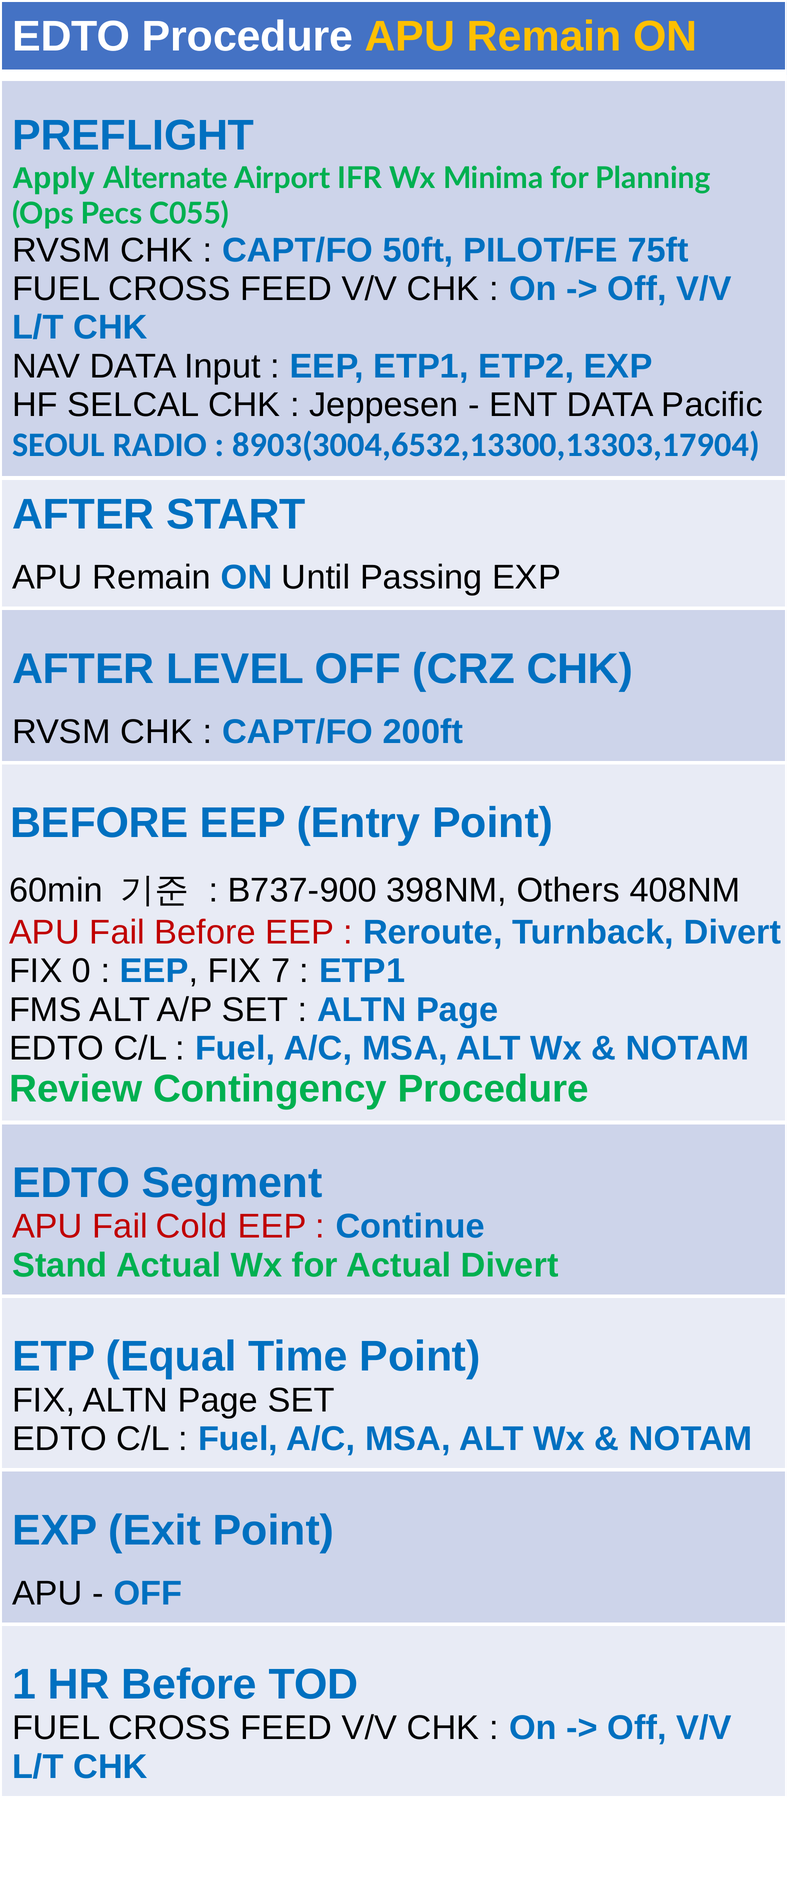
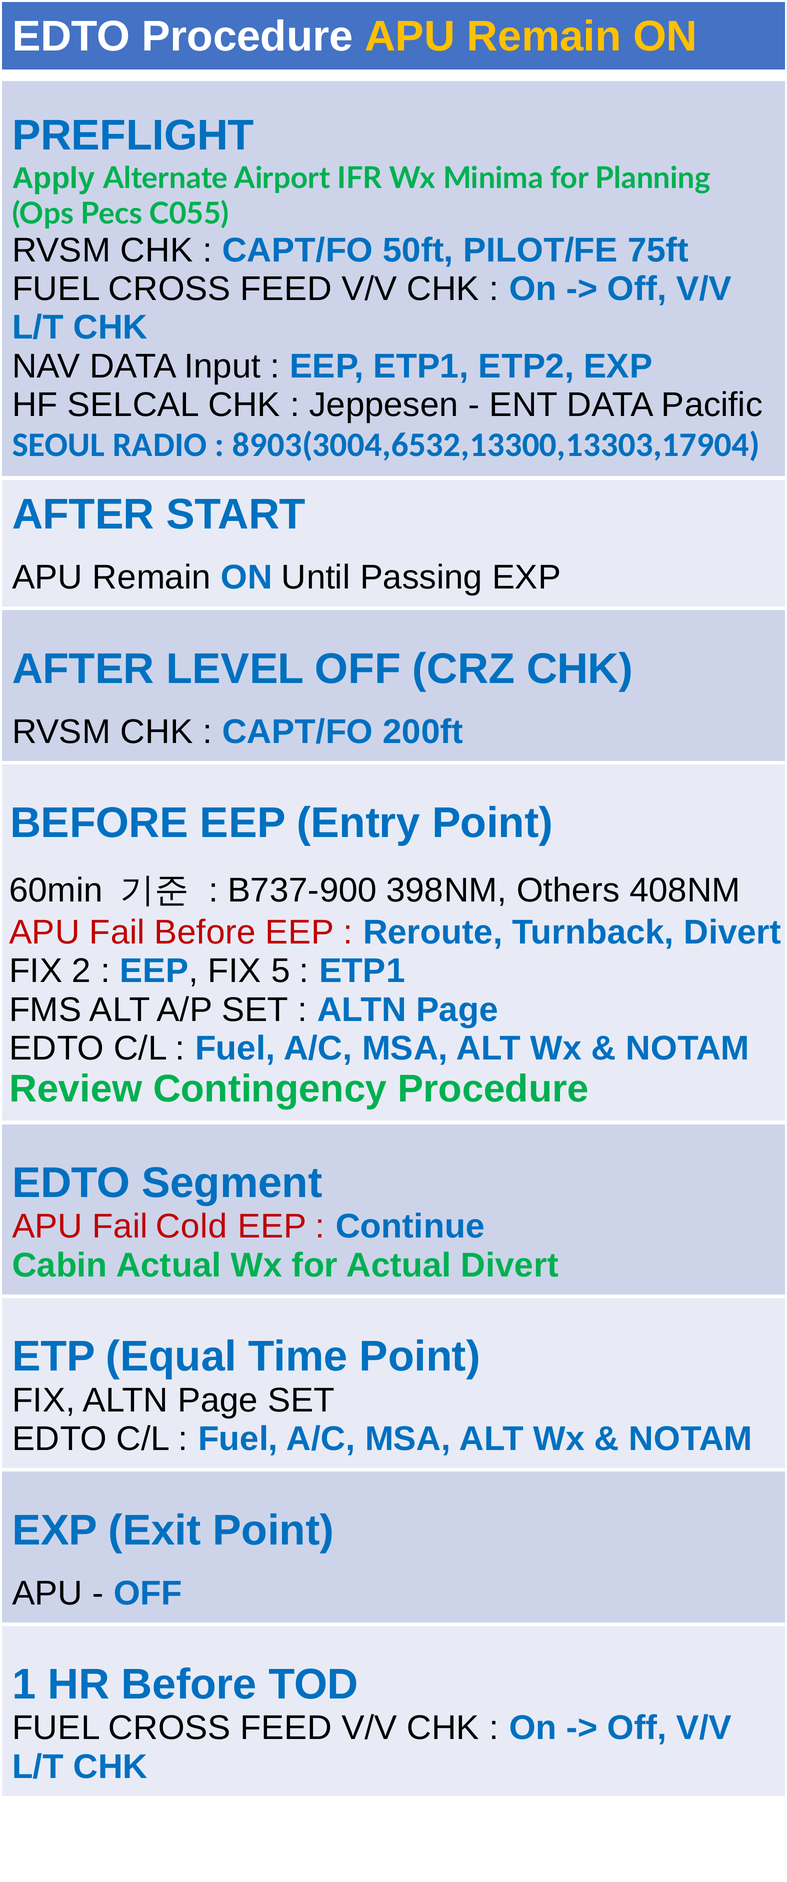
0: 0 -> 2
7: 7 -> 5
Stand: Stand -> Cabin
